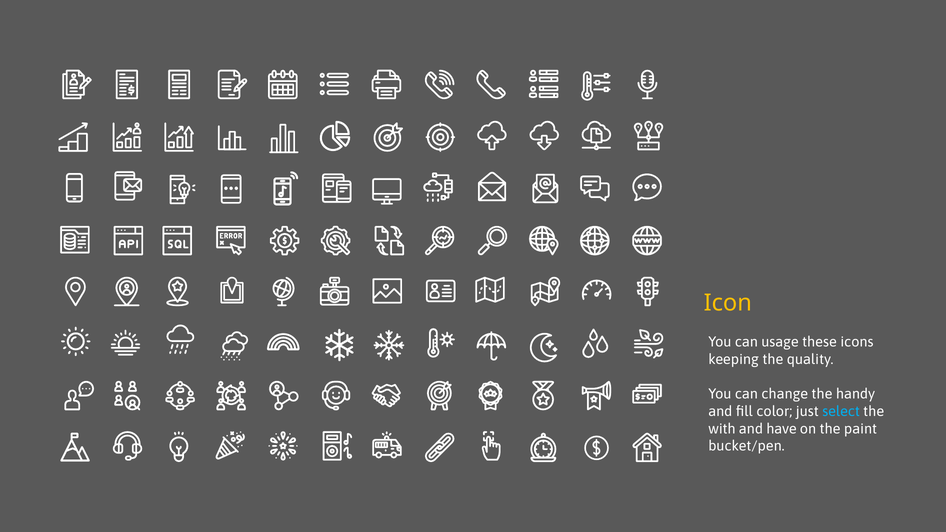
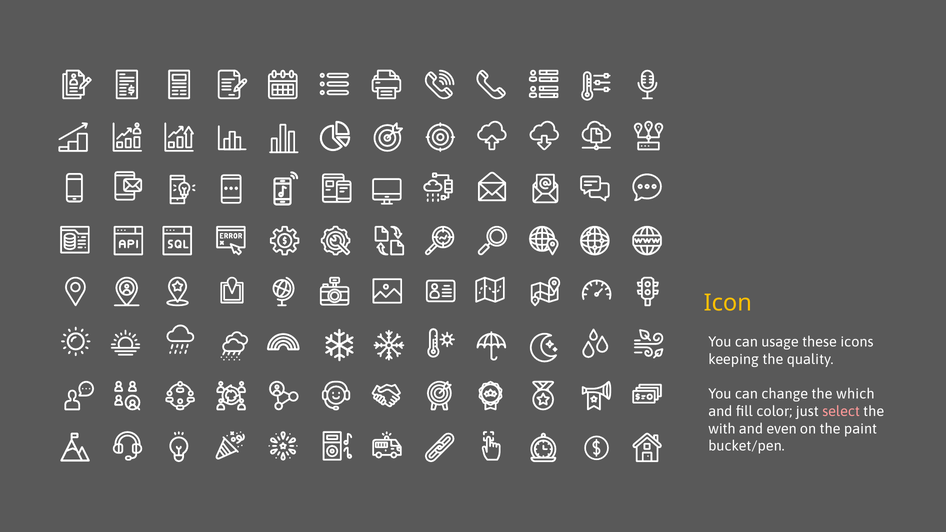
handy: handy -> which
select colour: light blue -> pink
have: have -> even
